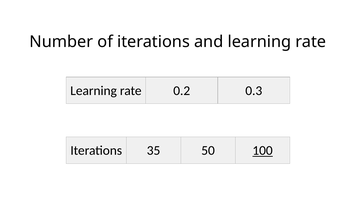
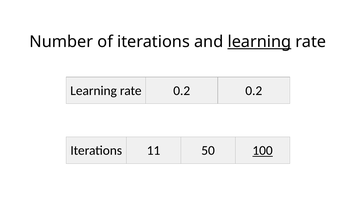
learning at (259, 42) underline: none -> present
0.2 0.3: 0.3 -> 0.2
35: 35 -> 11
